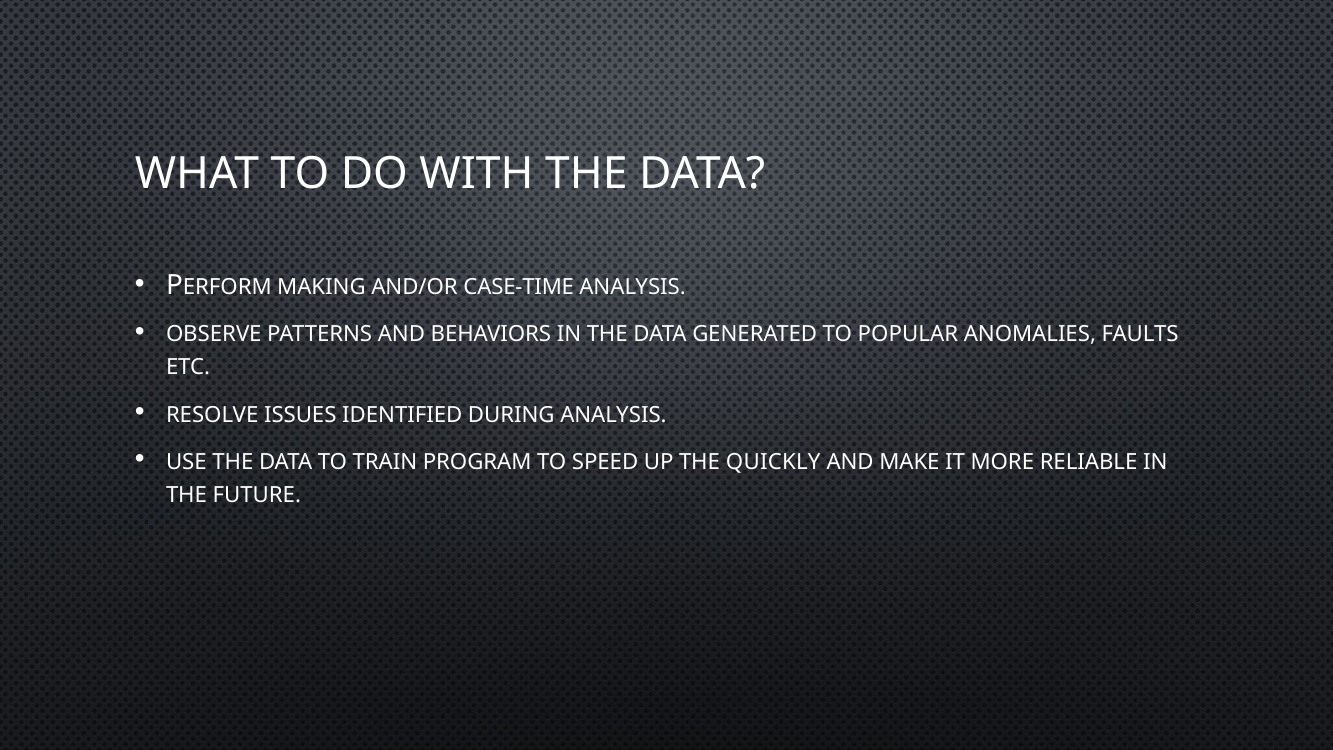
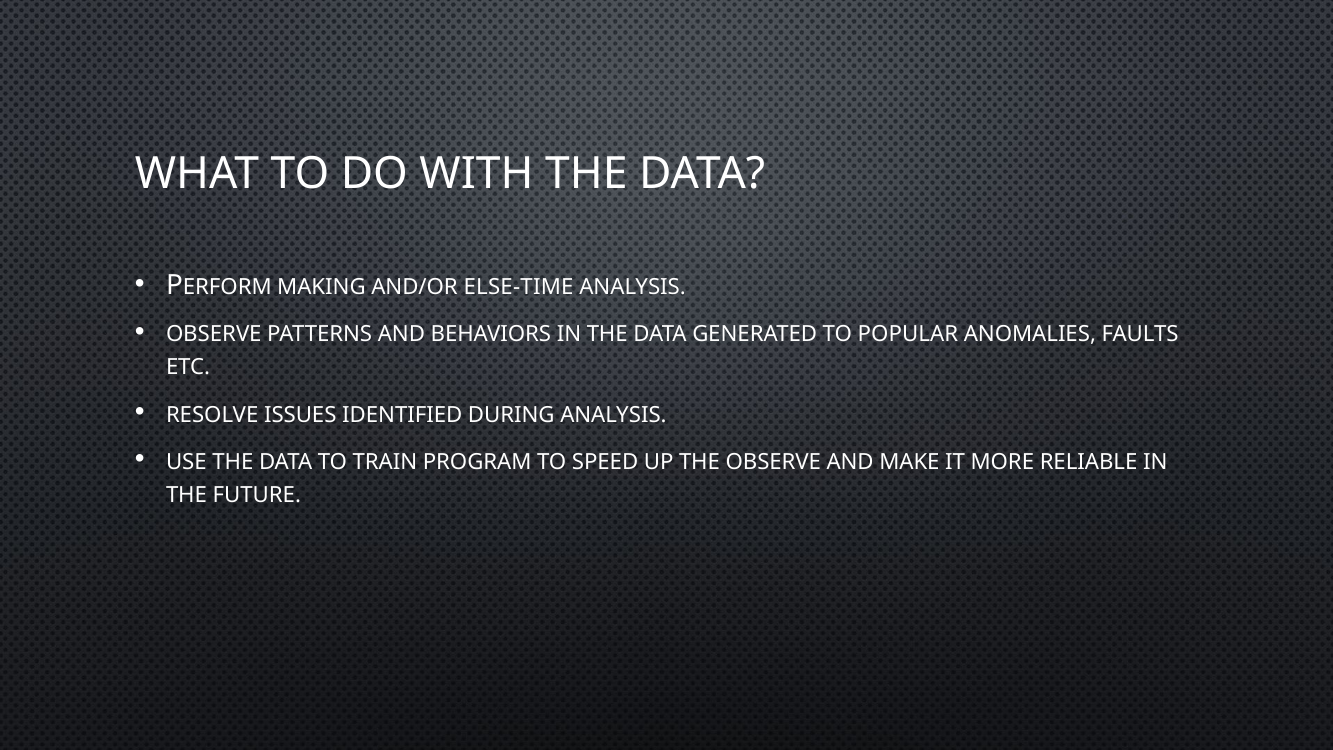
CASE-TIME: CASE-TIME -> ELSE-TIME
THE QUICKLY: QUICKLY -> OBSERVE
